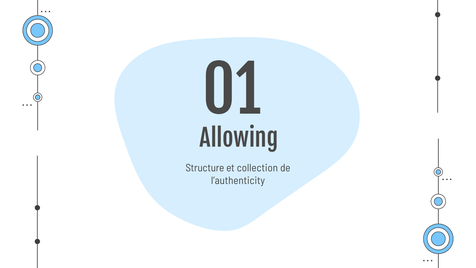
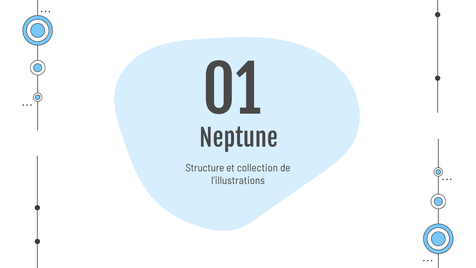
Allowing: Allowing -> Neptune
l’authenticity: l’authenticity -> l’illustrations
